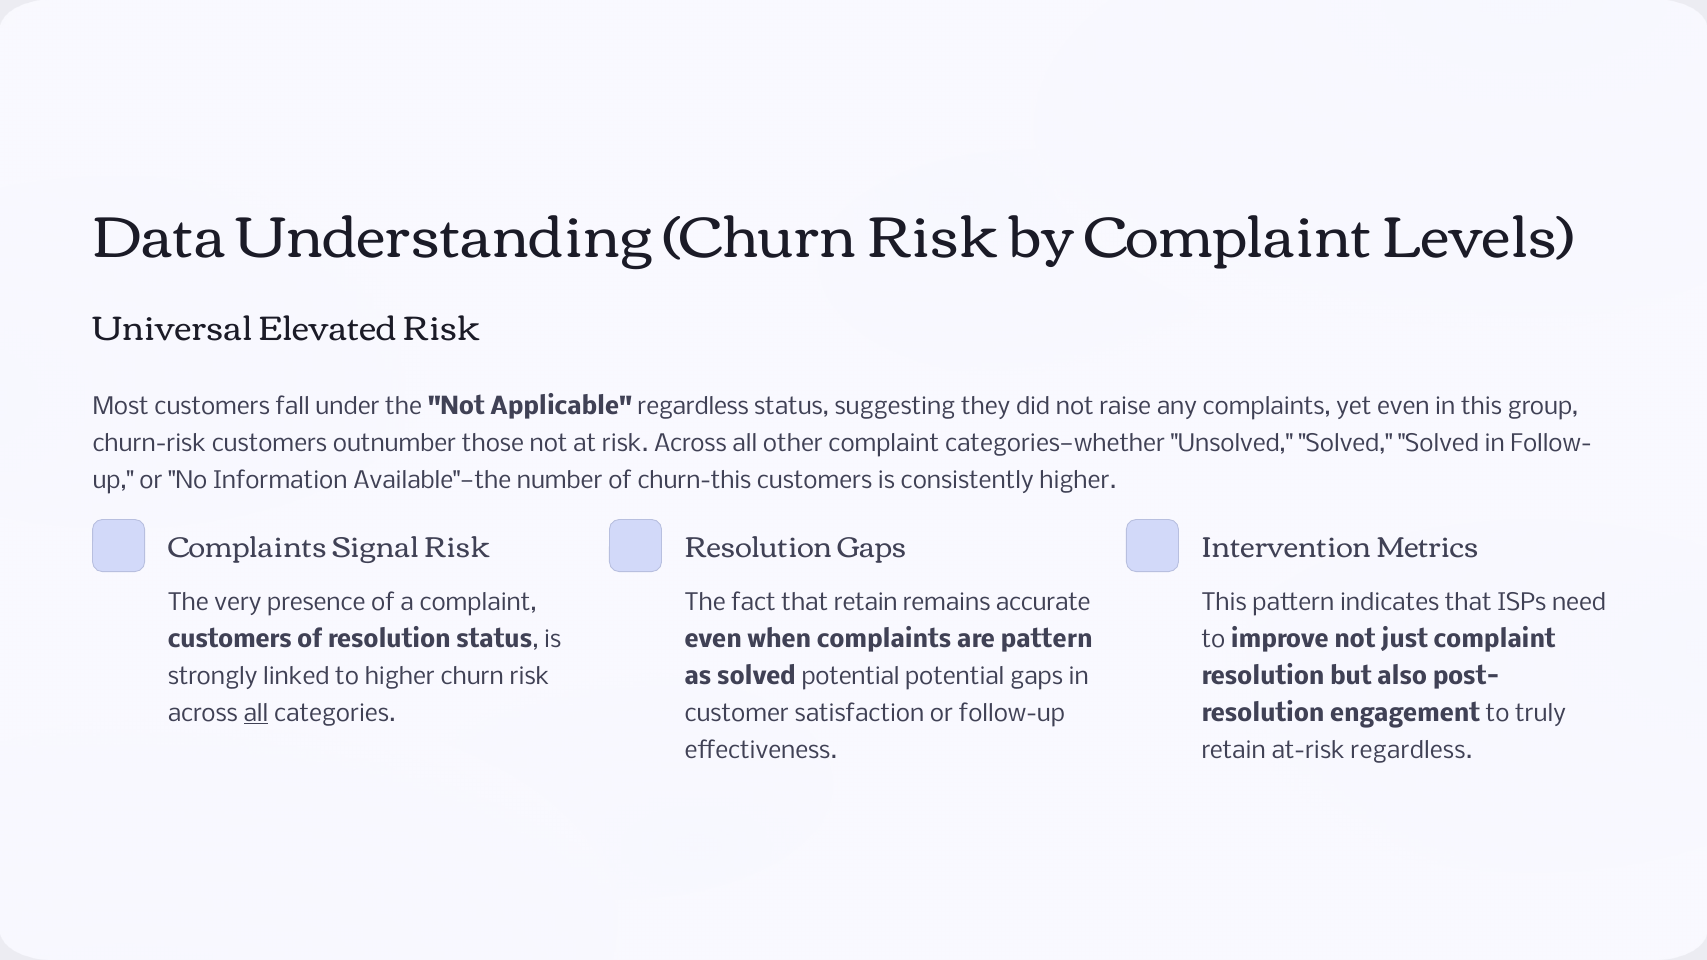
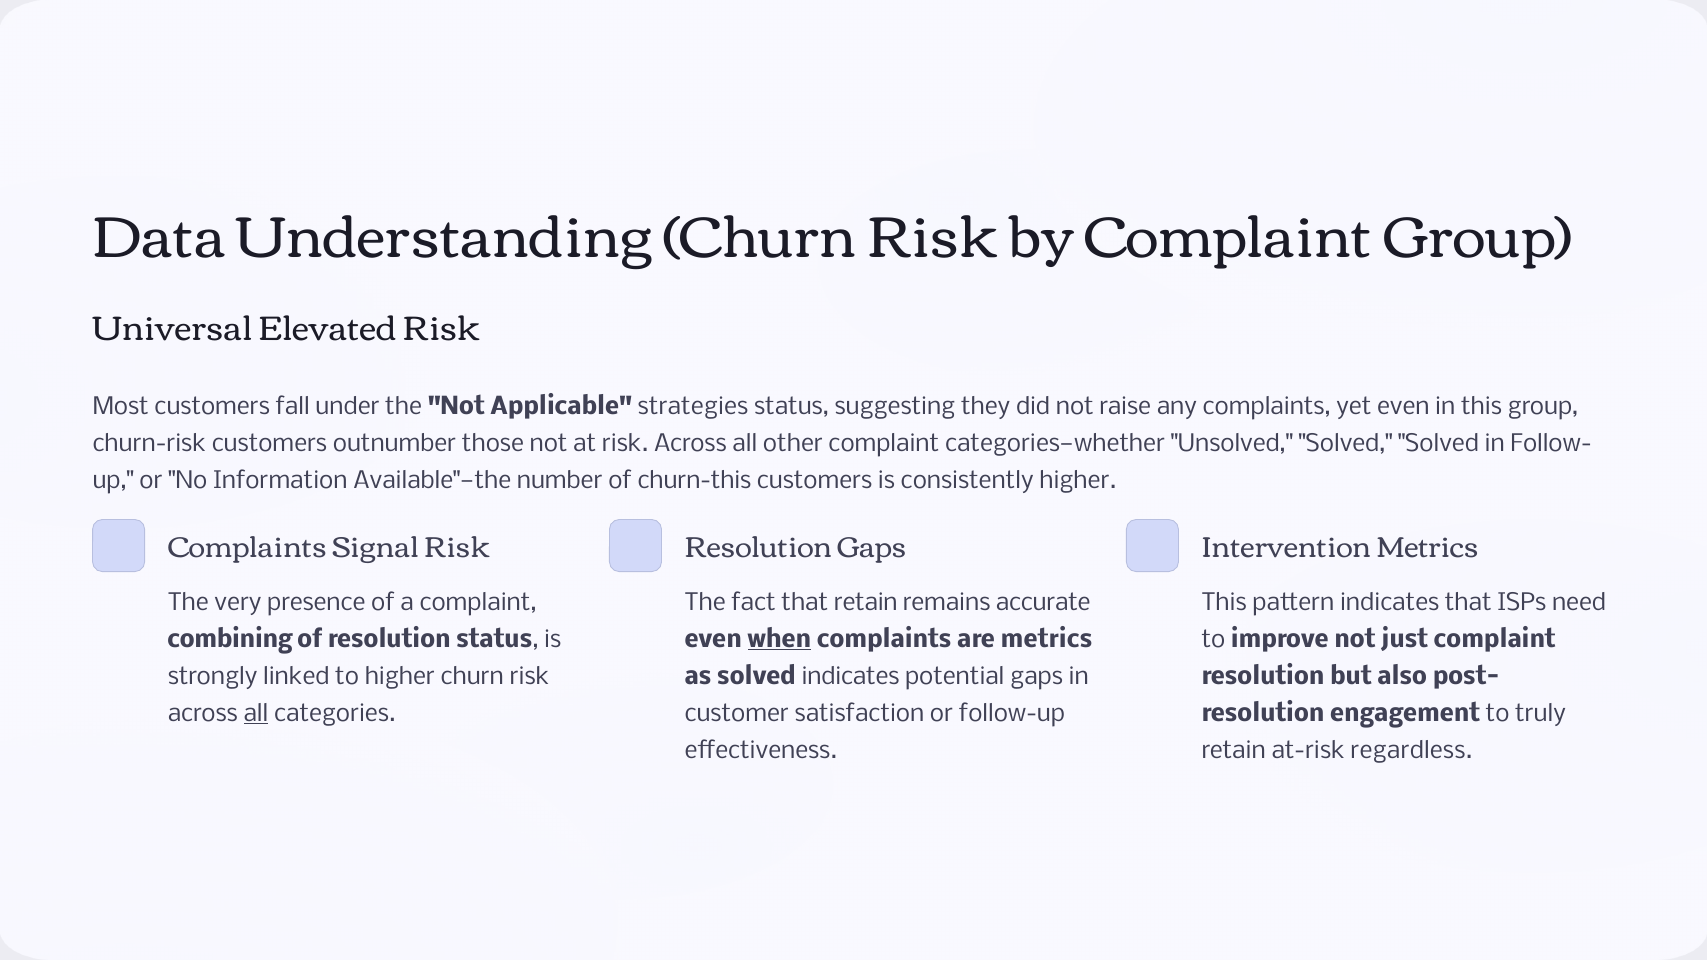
Complaint Levels: Levels -> Group
Applicable regardless: regardless -> strategies
customers at (230, 640): customers -> combining
when underline: none -> present
are pattern: pattern -> metrics
solved potential: potential -> indicates
